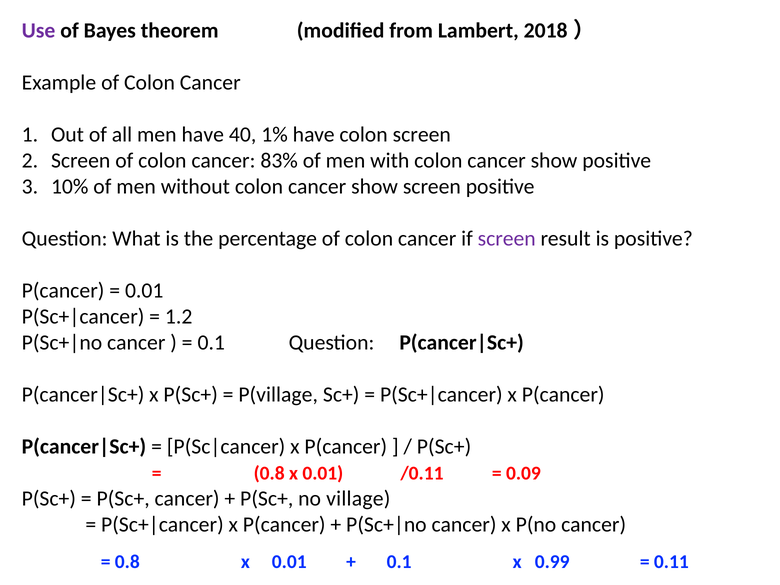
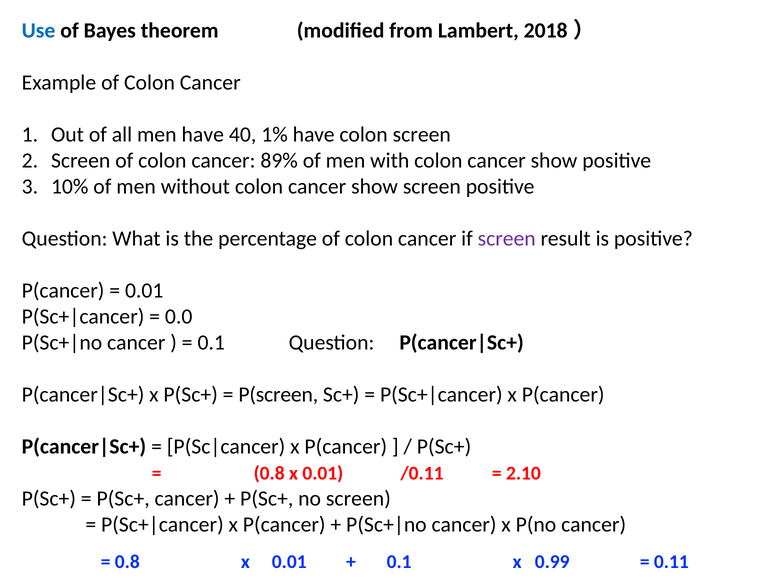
Use colour: purple -> blue
83%: 83% -> 89%
1.2: 1.2 -> 0.0
P(village: P(village -> P(screen
0.09: 0.09 -> 2.10
no village: village -> screen
